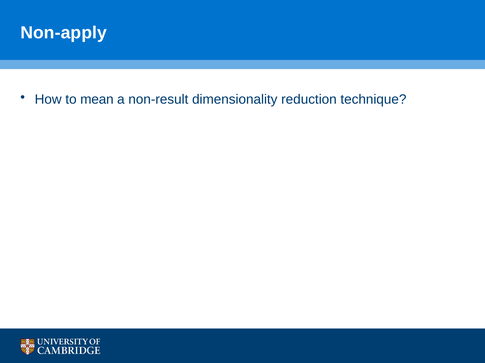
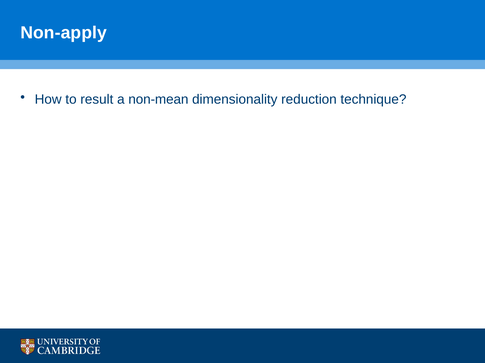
mean: mean -> result
non-result: non-result -> non-mean
